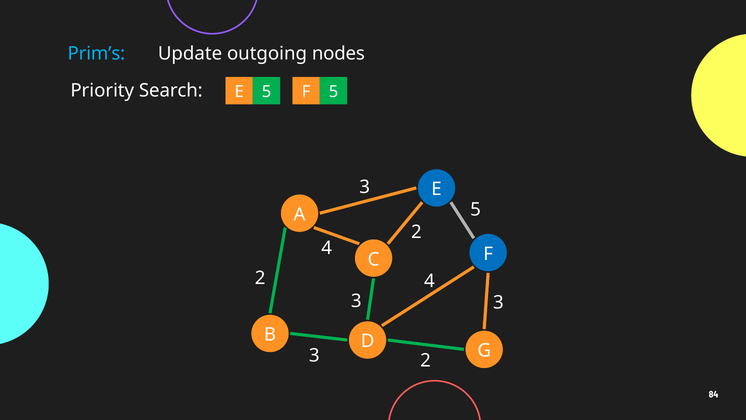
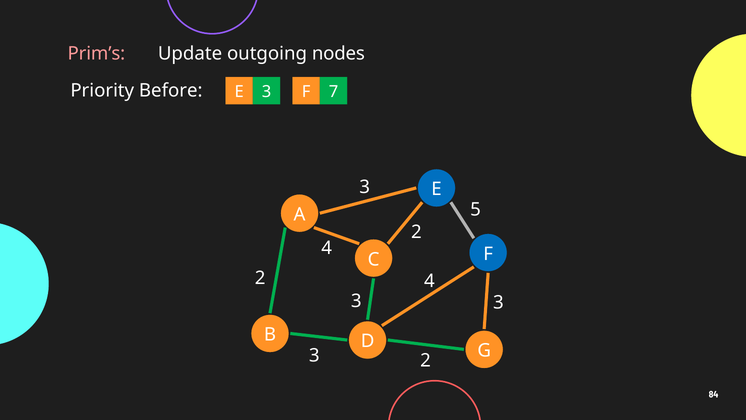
Prim’s colour: light blue -> pink
Search: Search -> Before
E 5: 5 -> 3
F 5: 5 -> 7
